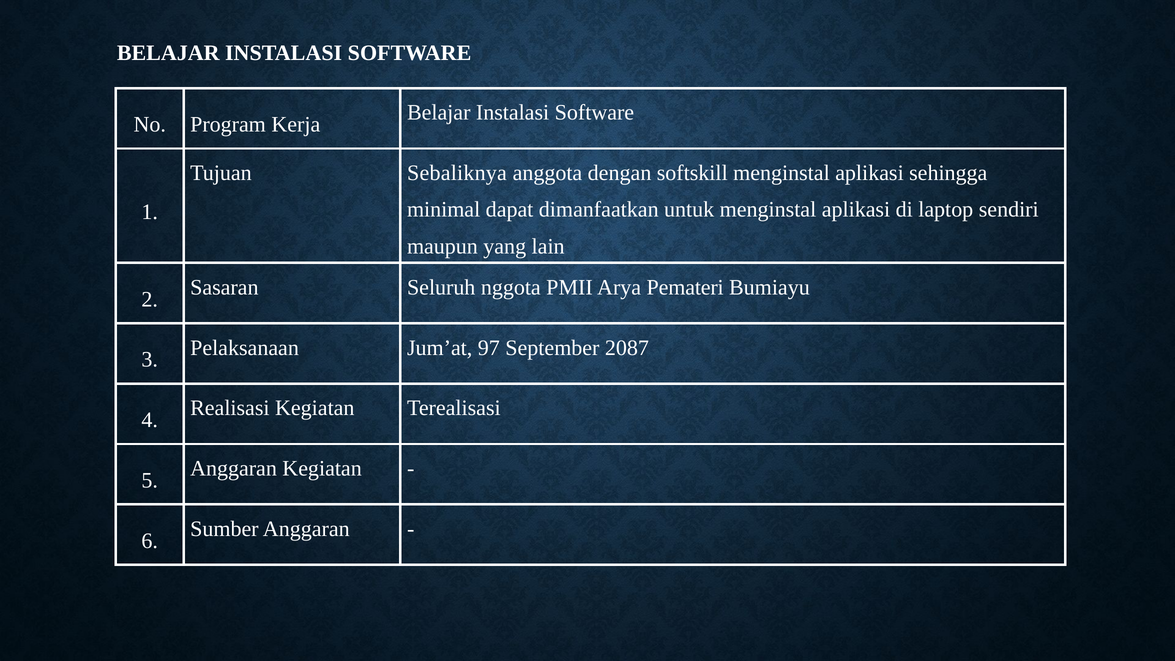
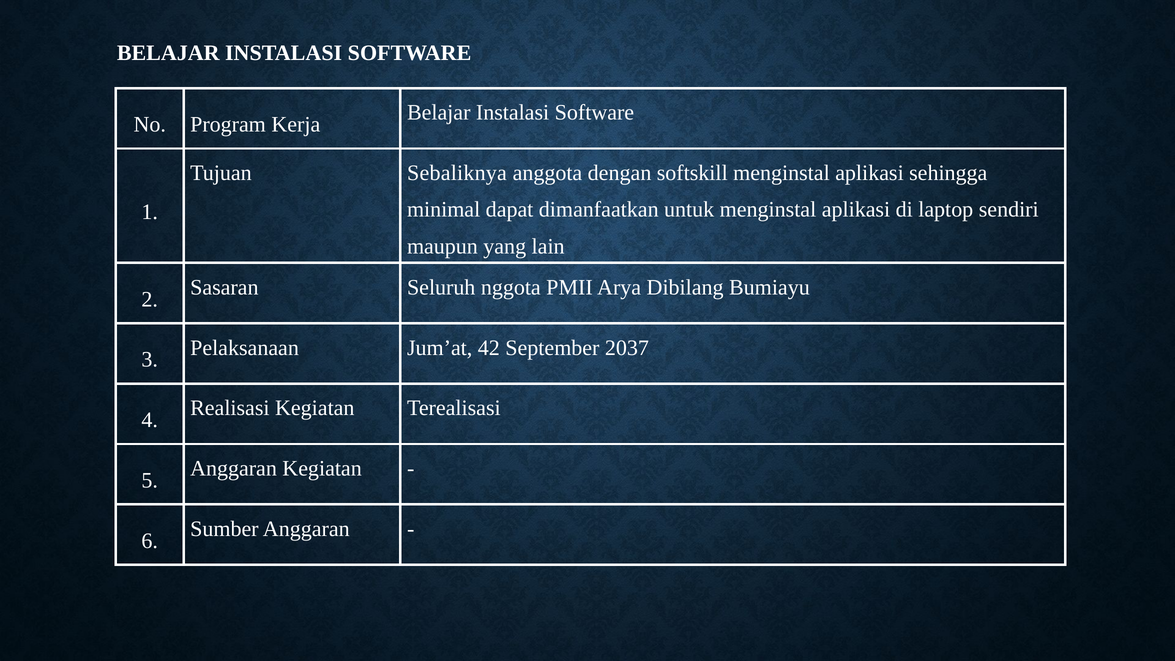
Pemateri: Pemateri -> Dibilang
97: 97 -> 42
2087: 2087 -> 2037
